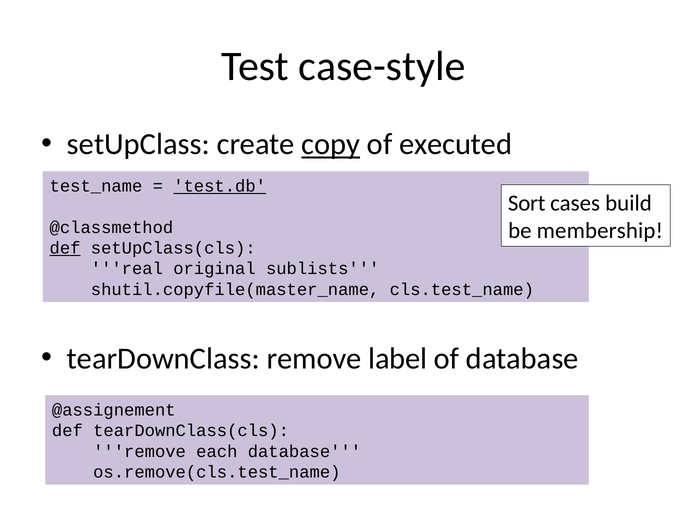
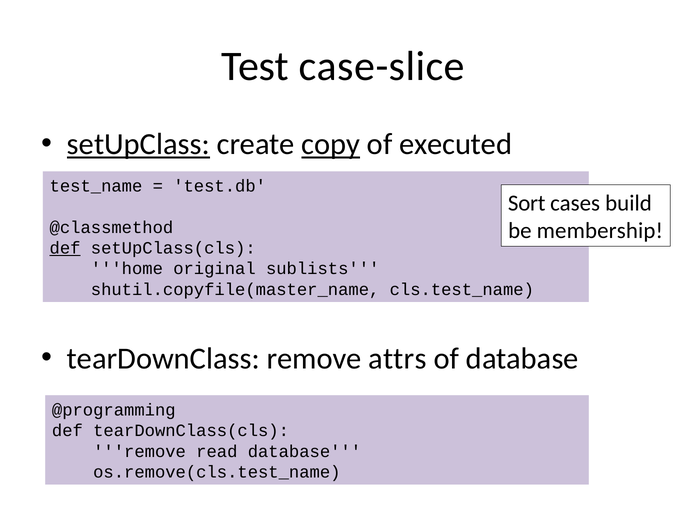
case-style: case-style -> case-slice
setUpClass underline: none -> present
test.db underline: present -> none
real: real -> home
label: label -> attrs
@assignement: @assignement -> @programming
each: each -> read
